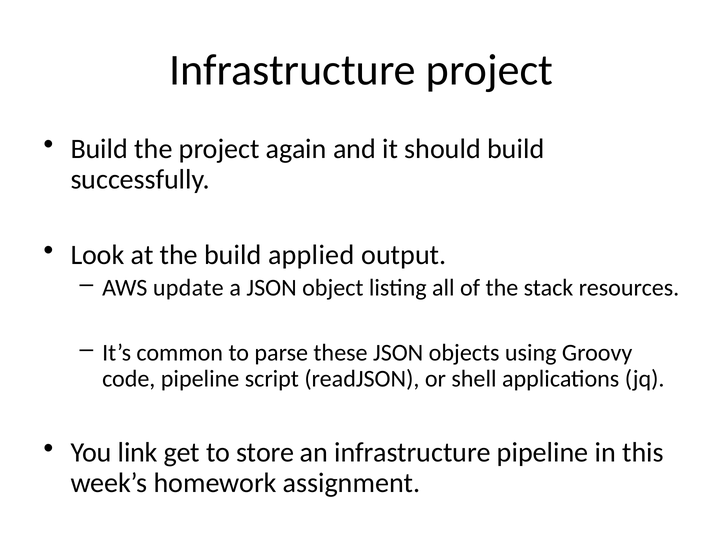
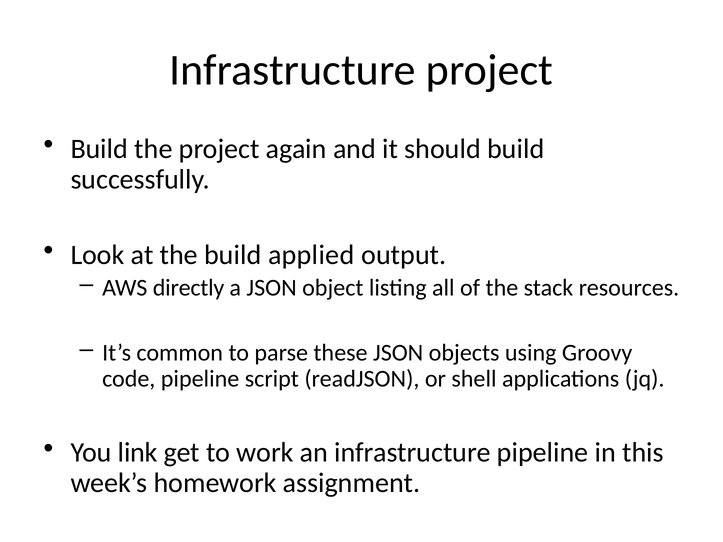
update: update -> directly
store: store -> work
